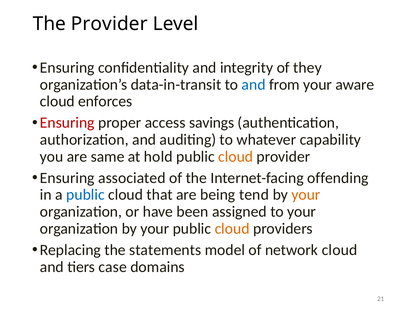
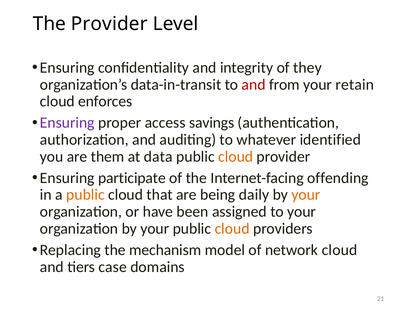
and at (254, 85) colour: blue -> red
aware: aware -> retain
Ensuring at (67, 123) colour: red -> purple
capability: capability -> identified
same: same -> them
hold: hold -> data
associated: associated -> participate
public at (85, 195) colour: blue -> orange
tend: tend -> daily
statements: statements -> mechanism
